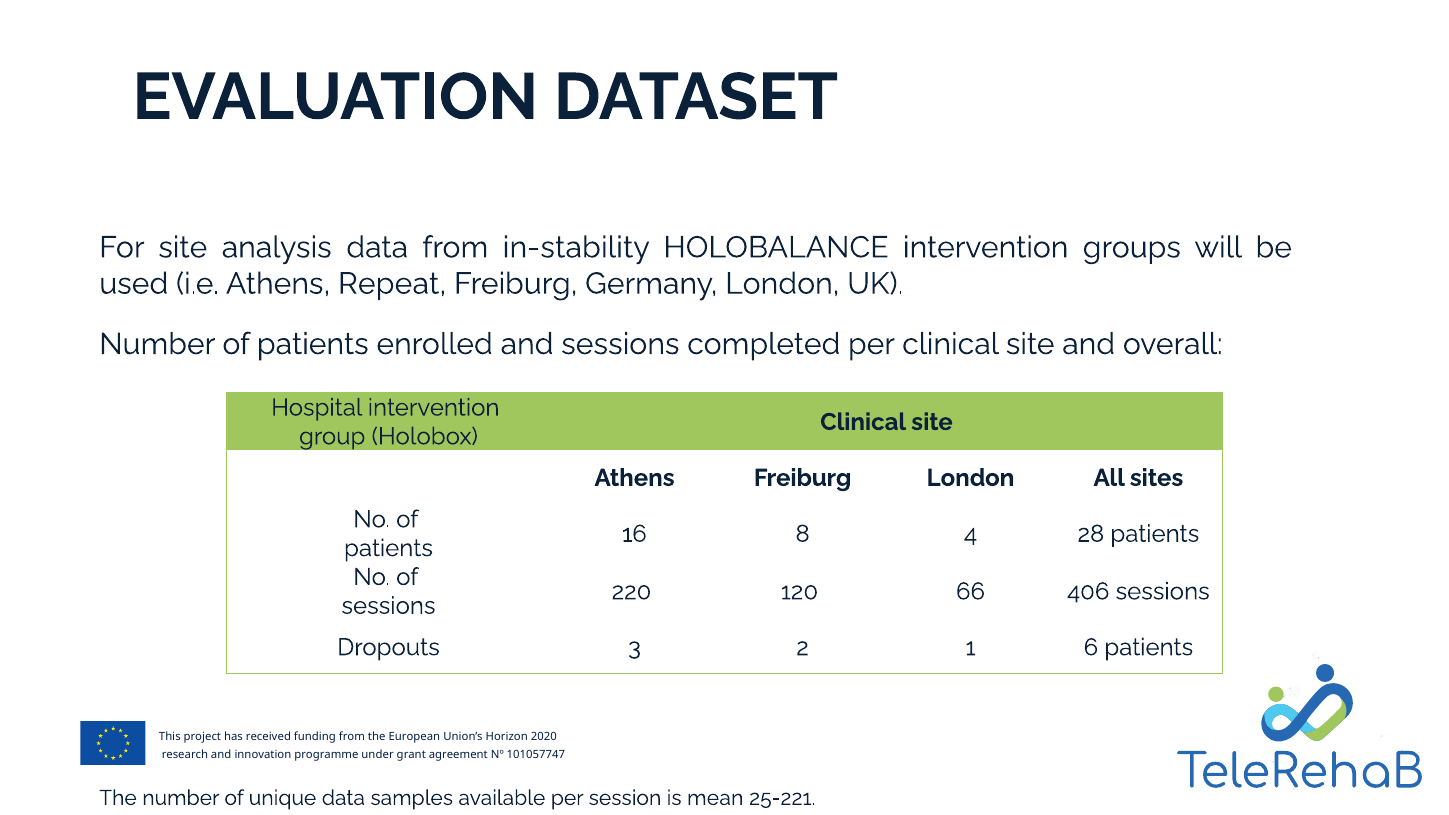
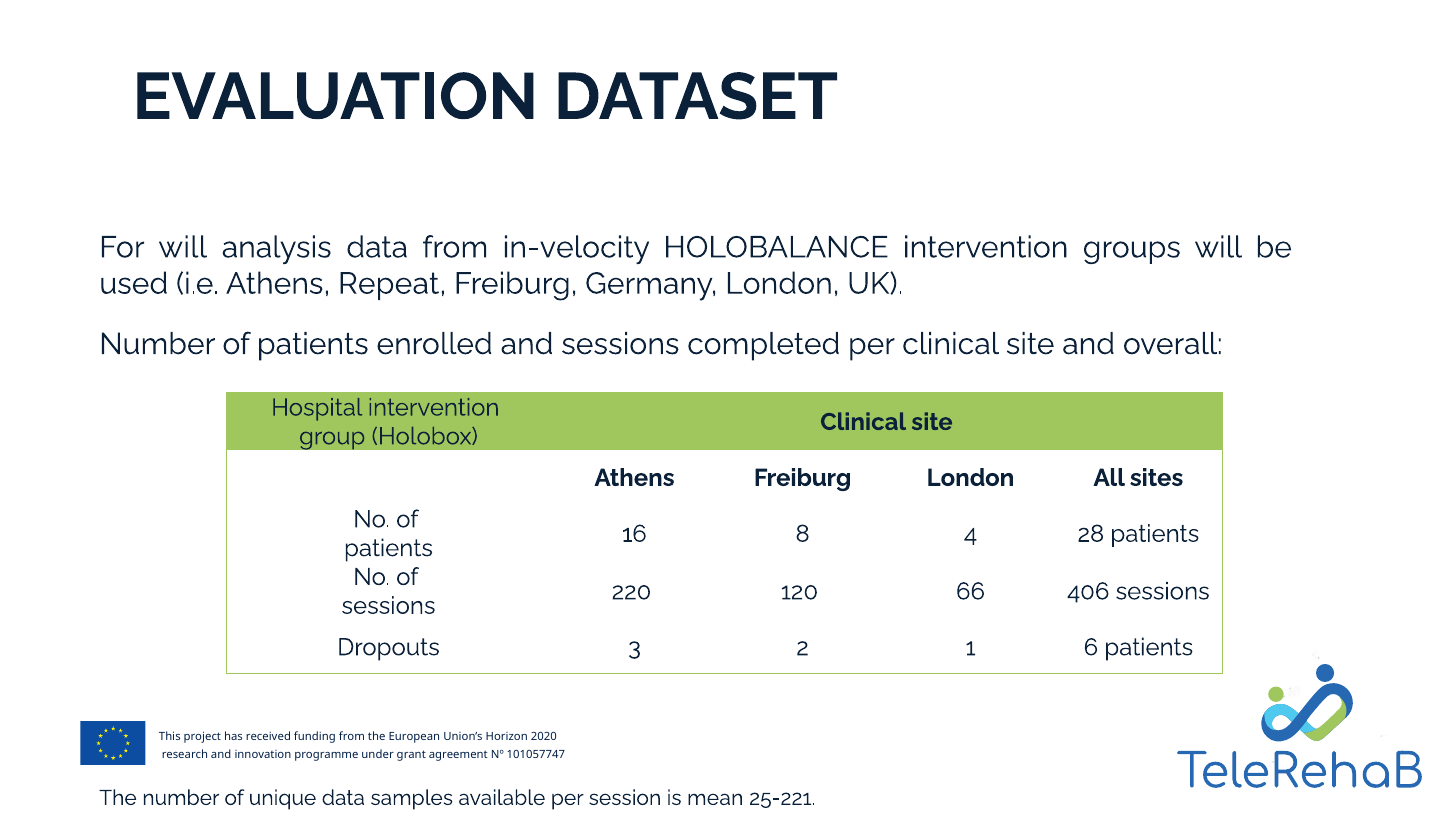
For site: site -> will
in-stability: in-stability -> in-velocity
